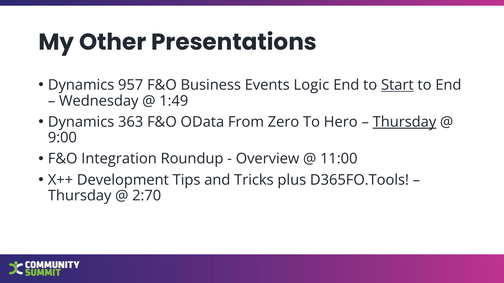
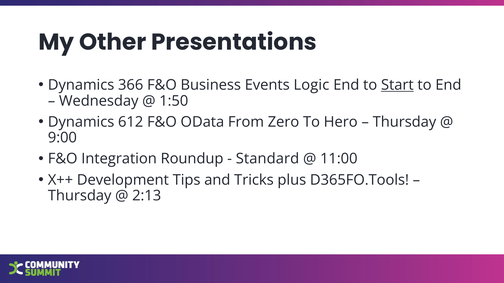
957: 957 -> 366
1:49: 1:49 -> 1:50
363: 363 -> 612
Thursday at (404, 122) underline: present -> none
Overview: Overview -> Standard
2:70: 2:70 -> 2:13
